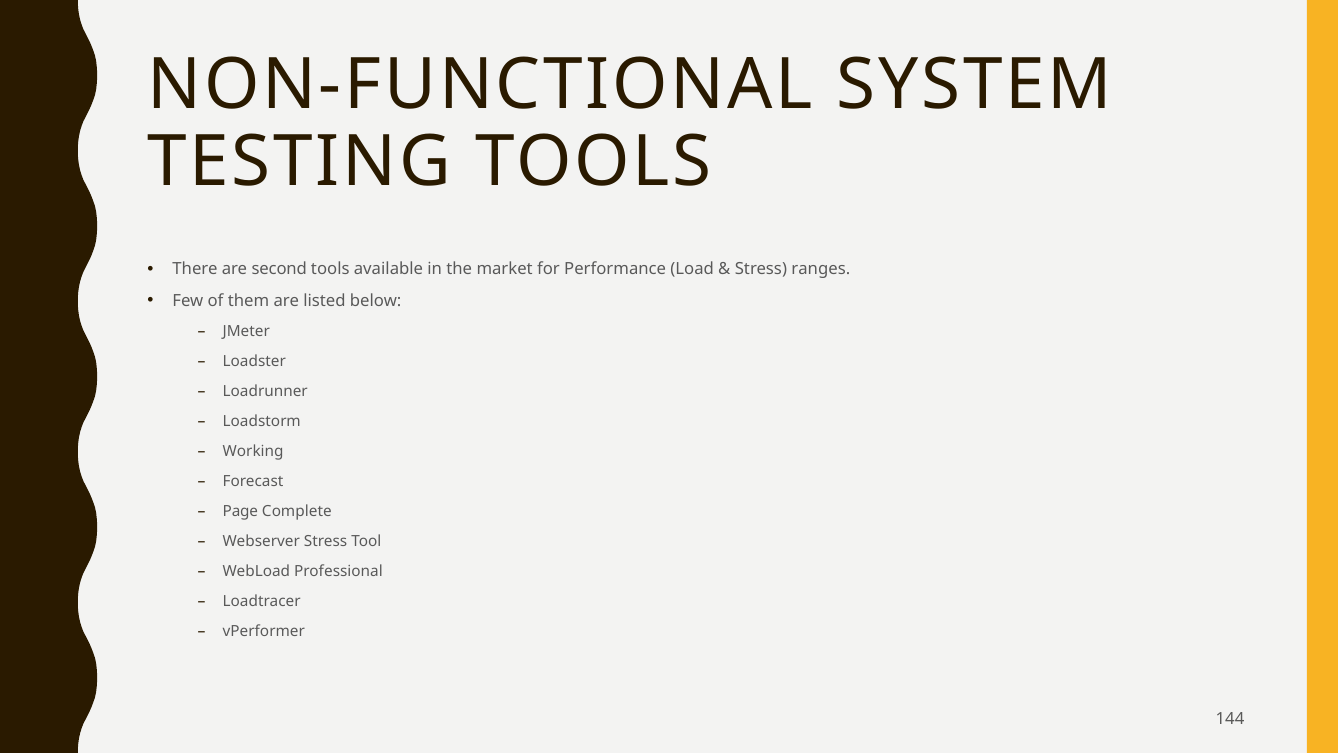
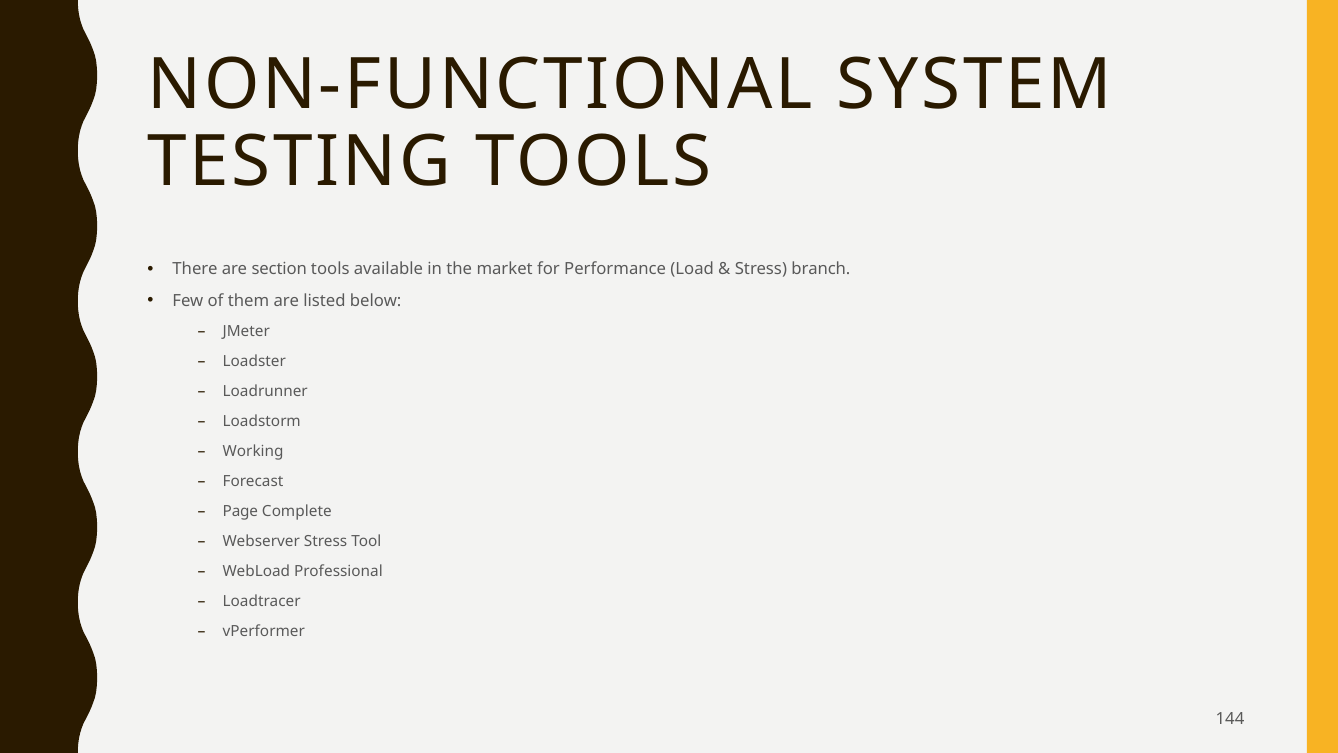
second: second -> section
ranges: ranges -> branch
